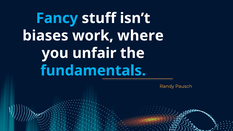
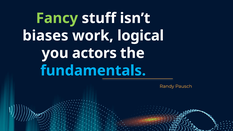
Fancy colour: light blue -> light green
where: where -> logical
unfair: unfair -> actors
